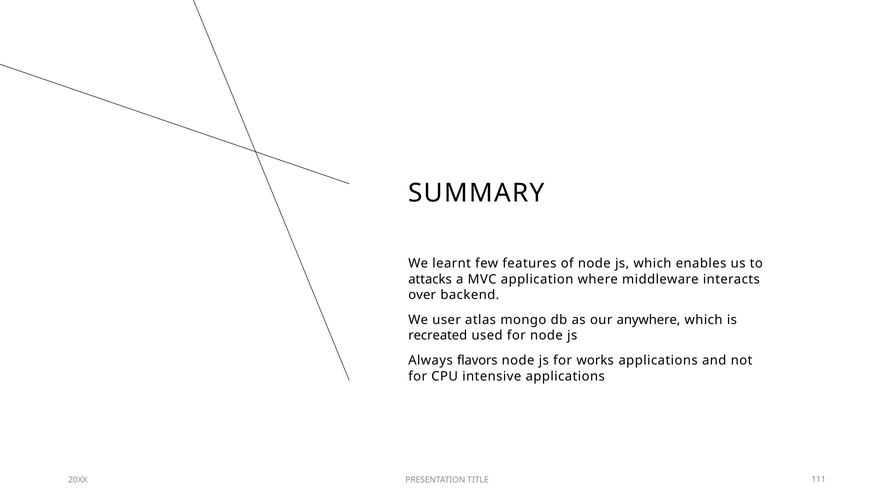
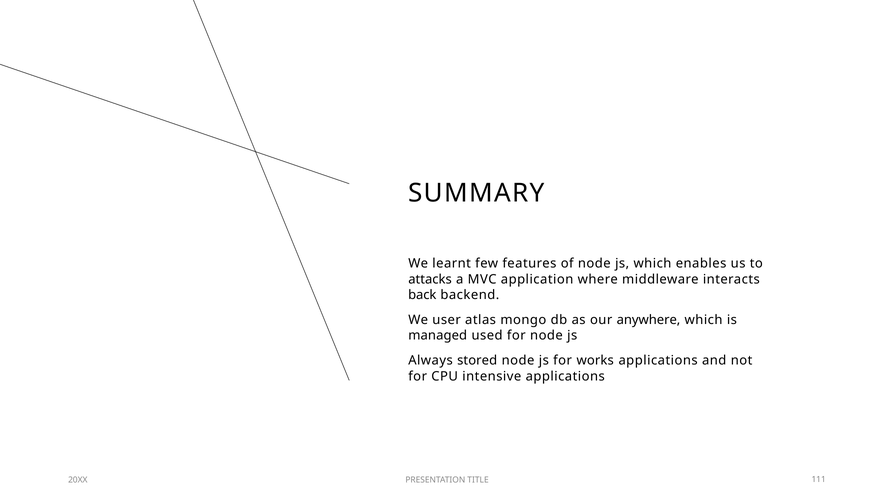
over: over -> back
recreated: recreated -> managed
flavors: flavors -> stored
